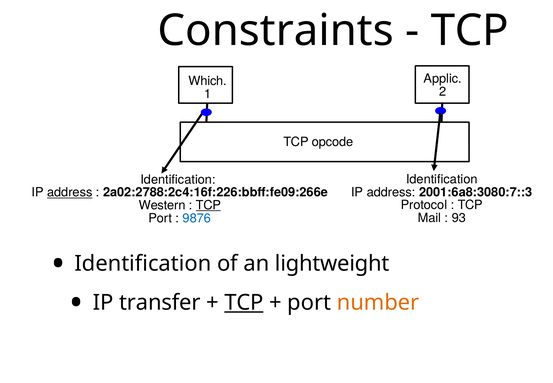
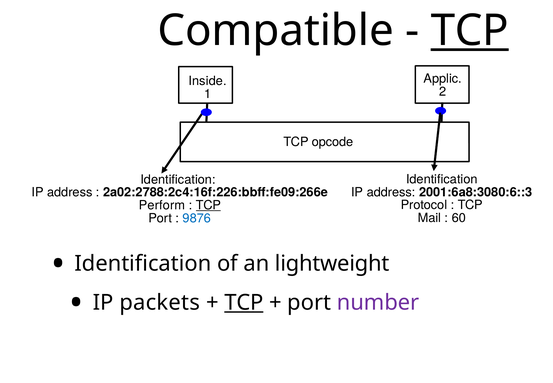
Constraints: Constraints -> Compatible
TCP at (470, 31) underline: none -> present
Which: Which -> Inside
2001:6a8:3080:7::3: 2001:6a8:3080:7::3 -> 2001:6a8:3080:6::3
address at (70, 192) underline: present -> none
Western: Western -> Perform
93: 93 -> 60
transfer: transfer -> packets
number colour: orange -> purple
